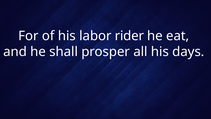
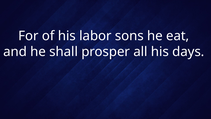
rider: rider -> sons
